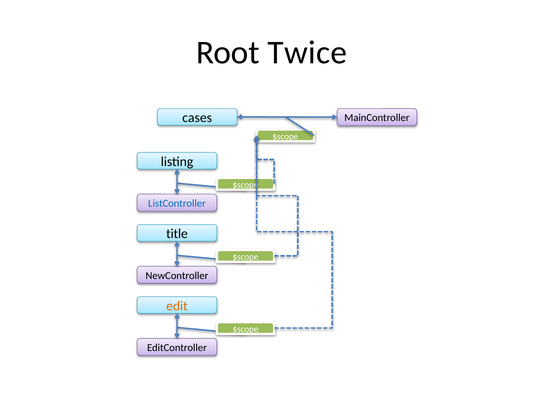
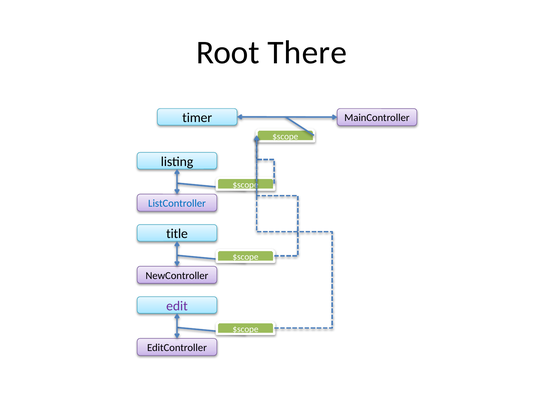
Twice: Twice -> There
cases: cases -> timer
edit colour: orange -> purple
